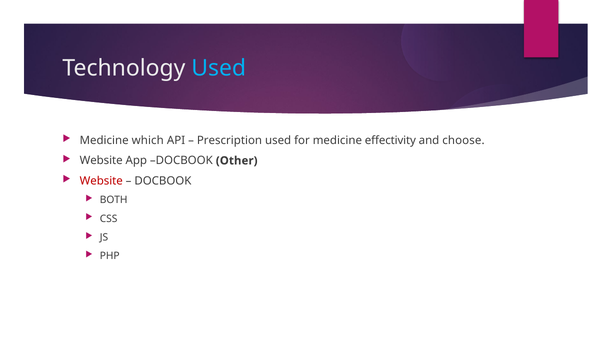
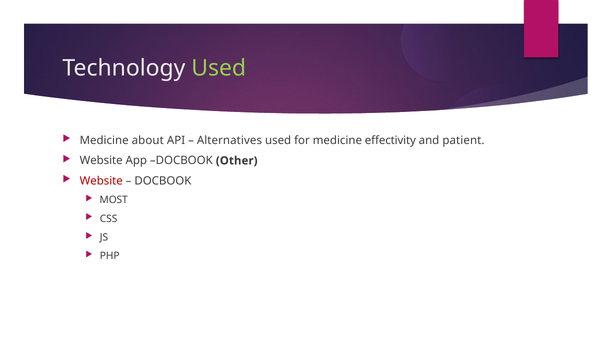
Used at (219, 68) colour: light blue -> light green
which: which -> about
Prescription: Prescription -> Alternatives
choose: choose -> patient
BOTH: BOTH -> MOST
